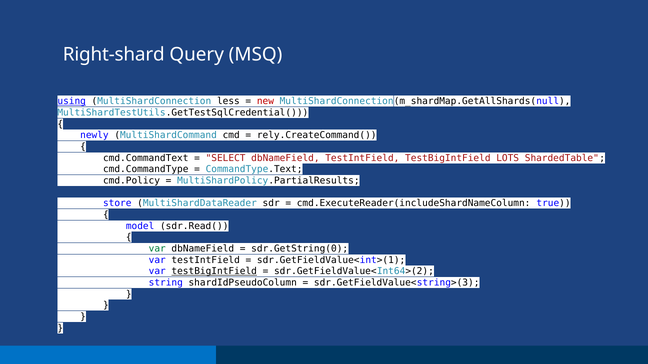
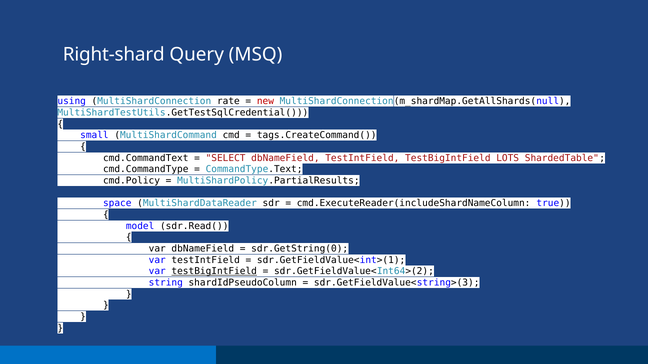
using underline: present -> none
less: less -> rate
newly: newly -> small
rely.CreateCommand(: rely.CreateCommand( -> tags.CreateCommand(
store: store -> space
var at (157, 249) colour: green -> black
